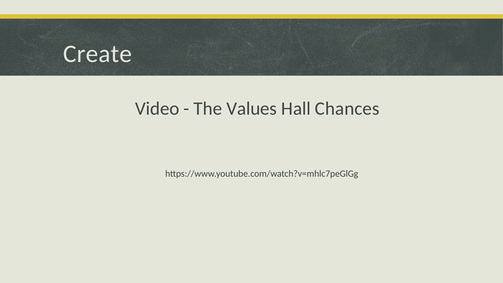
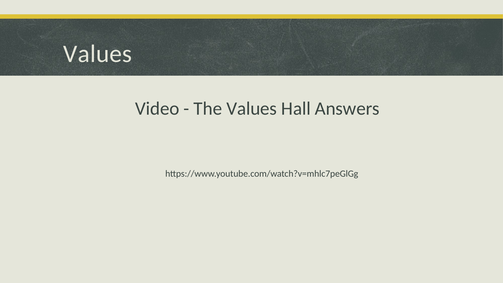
Create at (98, 54): Create -> Values
Chances: Chances -> Answers
